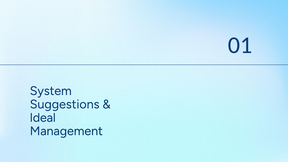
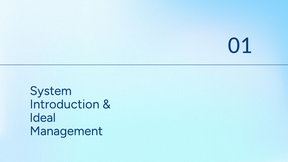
Suggestions: Suggestions -> Introduction
